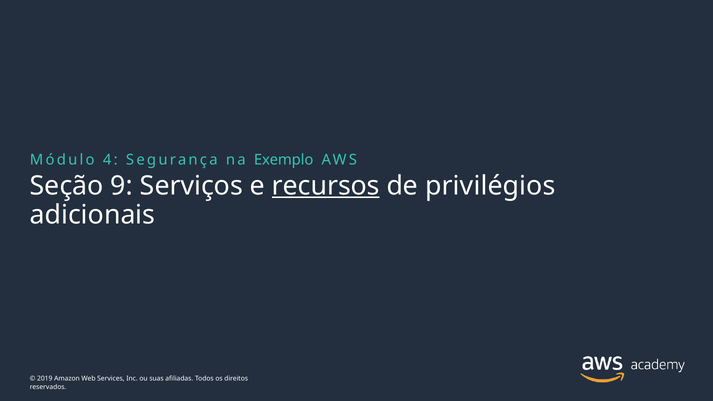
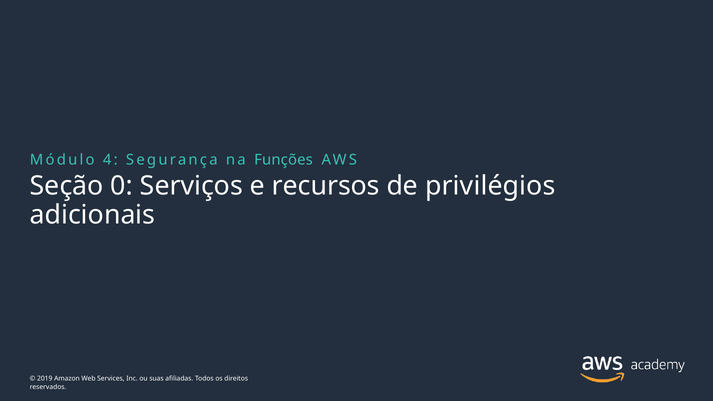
Exemplo: Exemplo -> Funções
9: 9 -> 0
recursos underline: present -> none
